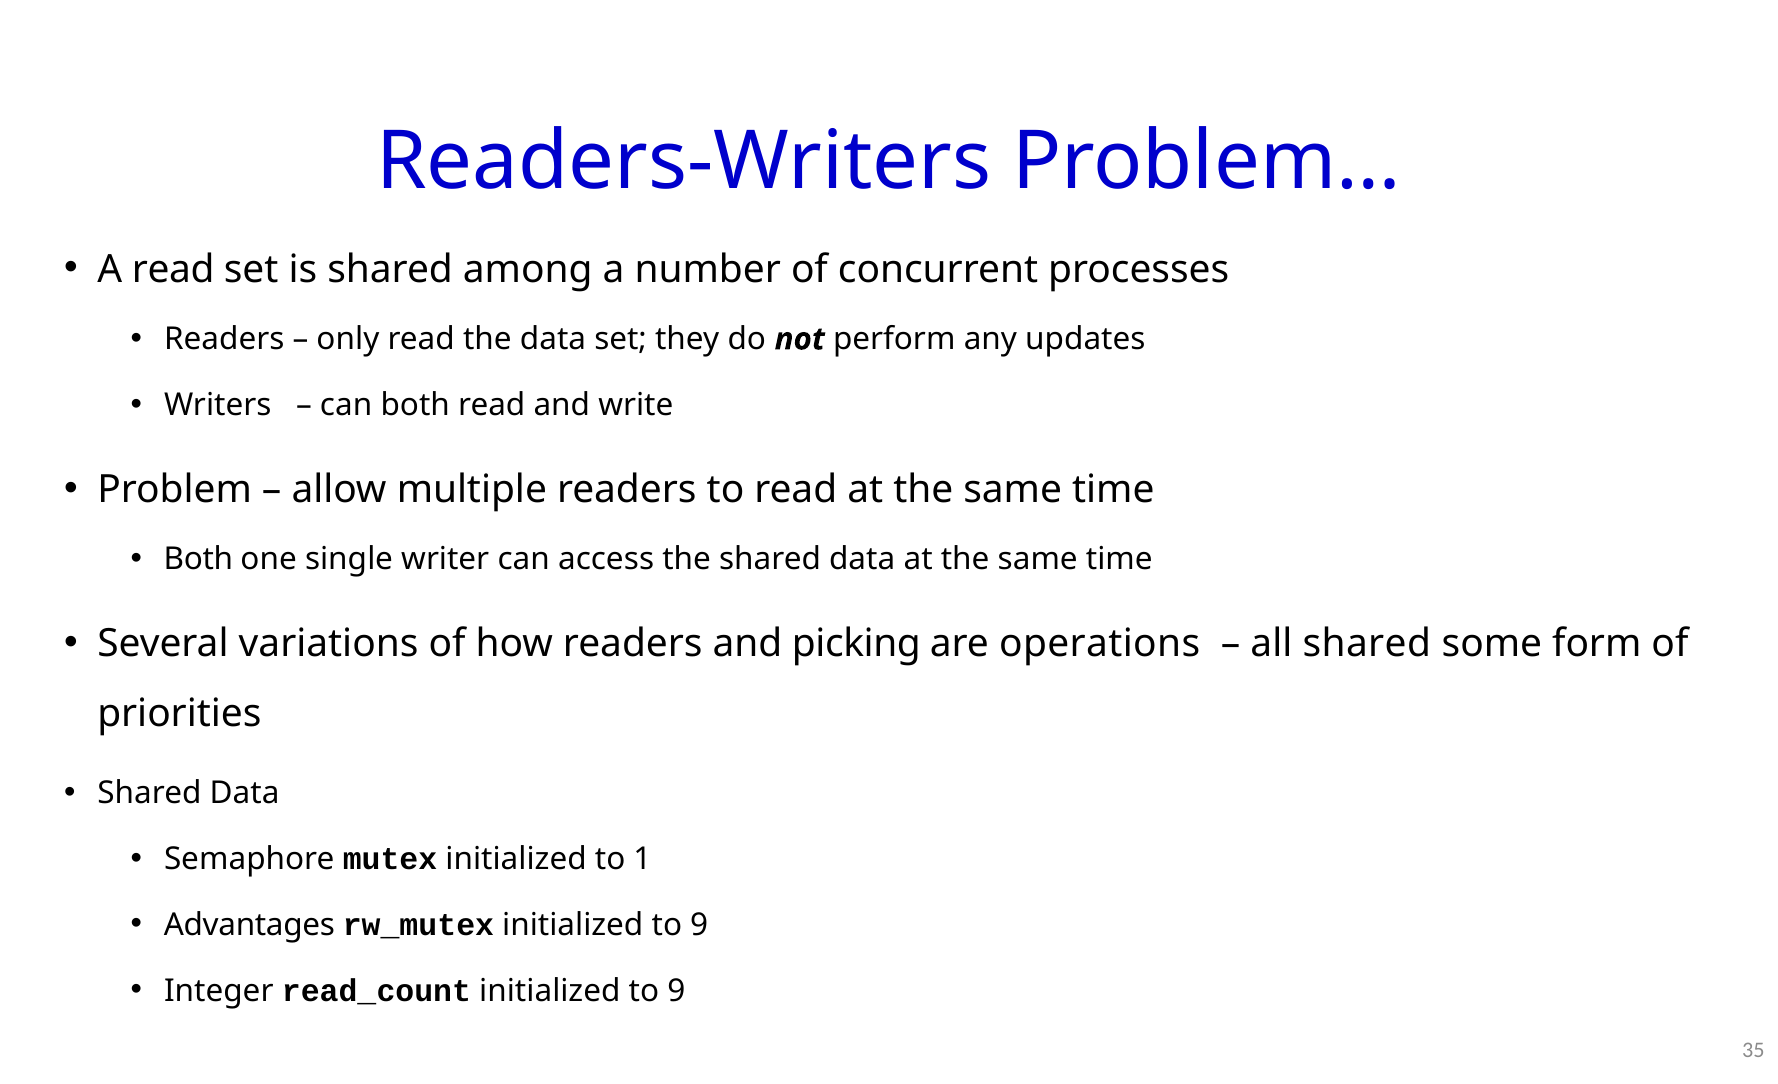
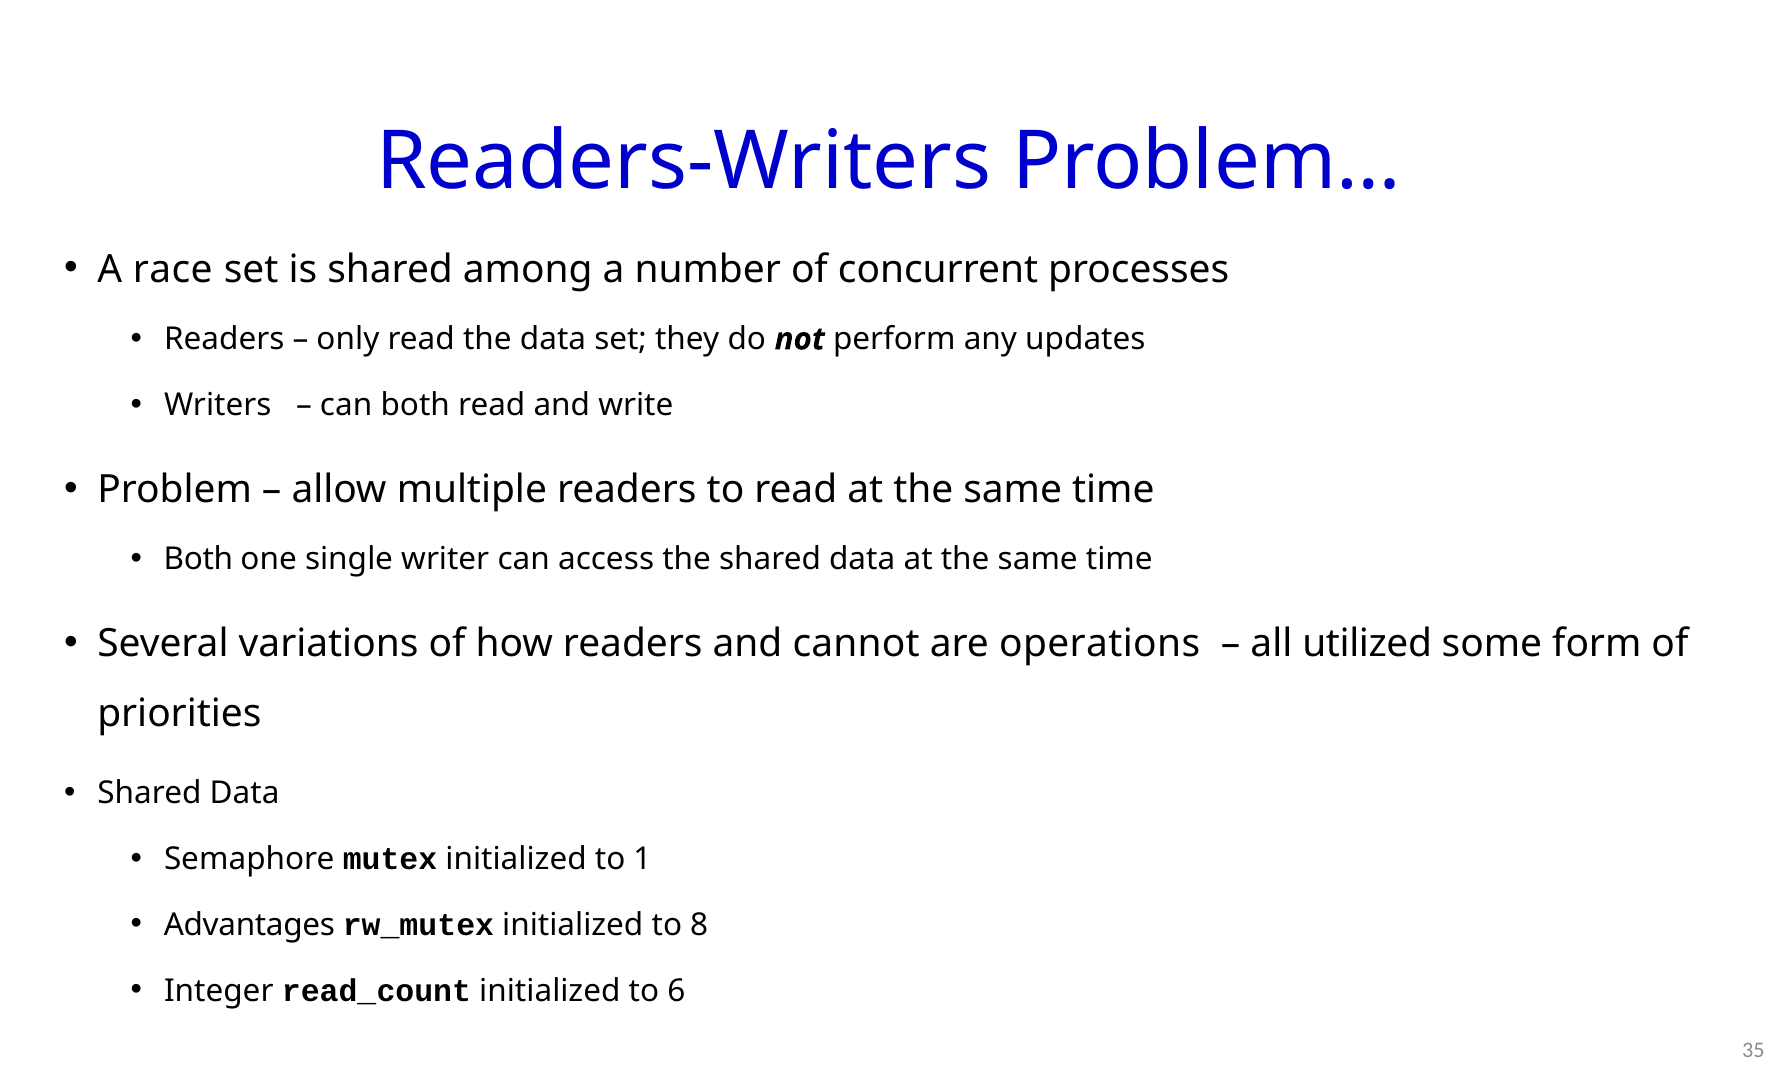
A read: read -> race
picking: picking -> cannot
all shared: shared -> utilized
rw_mutex initialized to 9: 9 -> 8
read_count initialized to 9: 9 -> 6
